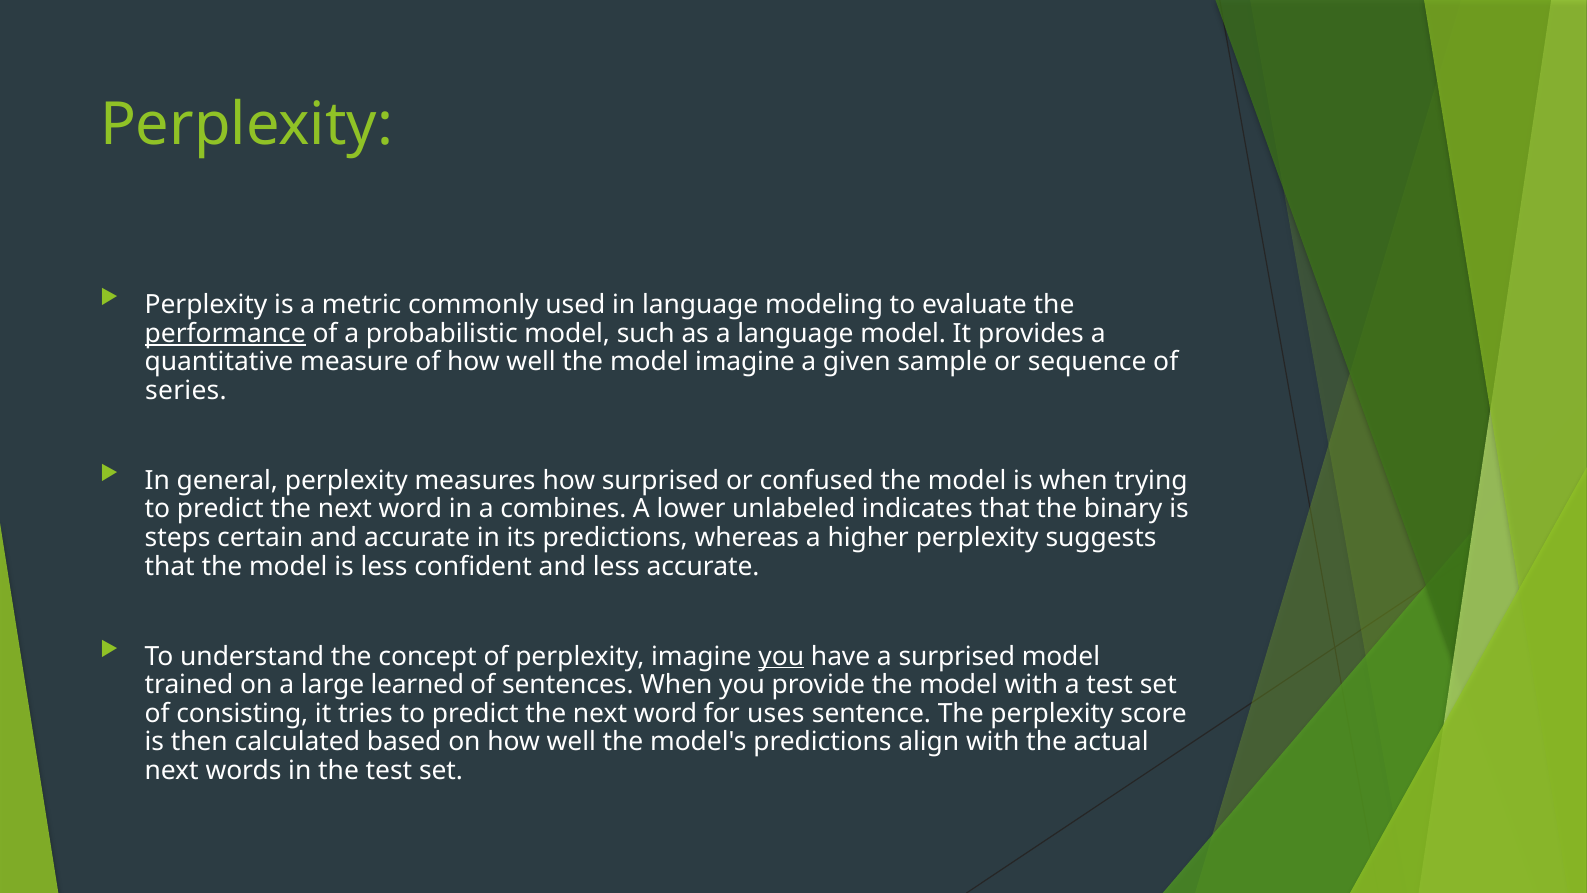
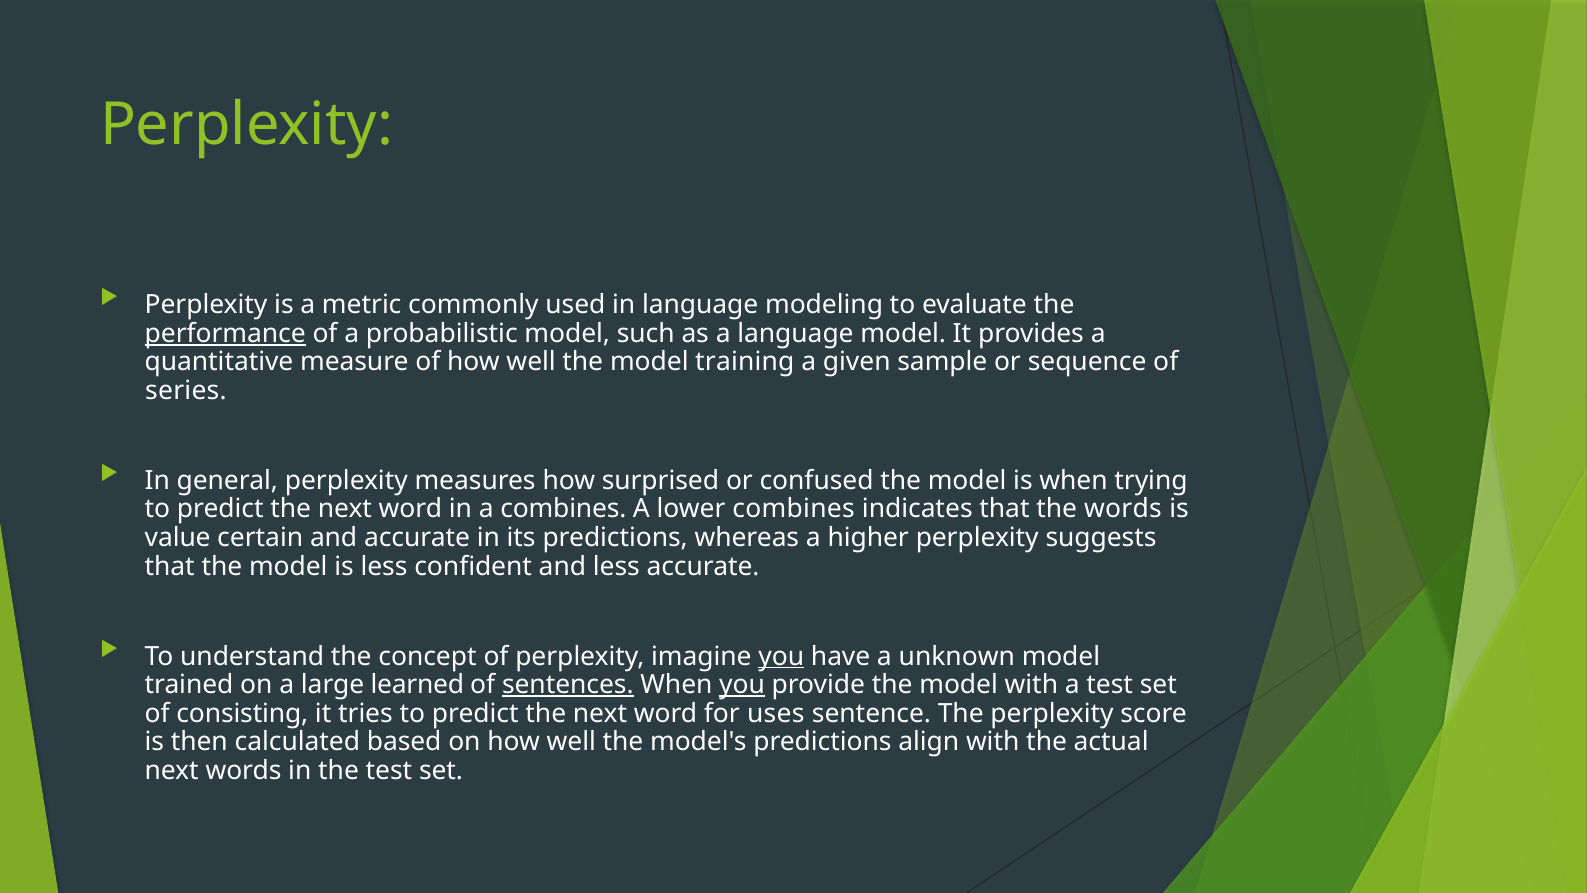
model imagine: imagine -> training
lower unlabeled: unlabeled -> combines
the binary: binary -> words
steps: steps -> value
a surprised: surprised -> unknown
sentences underline: none -> present
you at (742, 685) underline: none -> present
